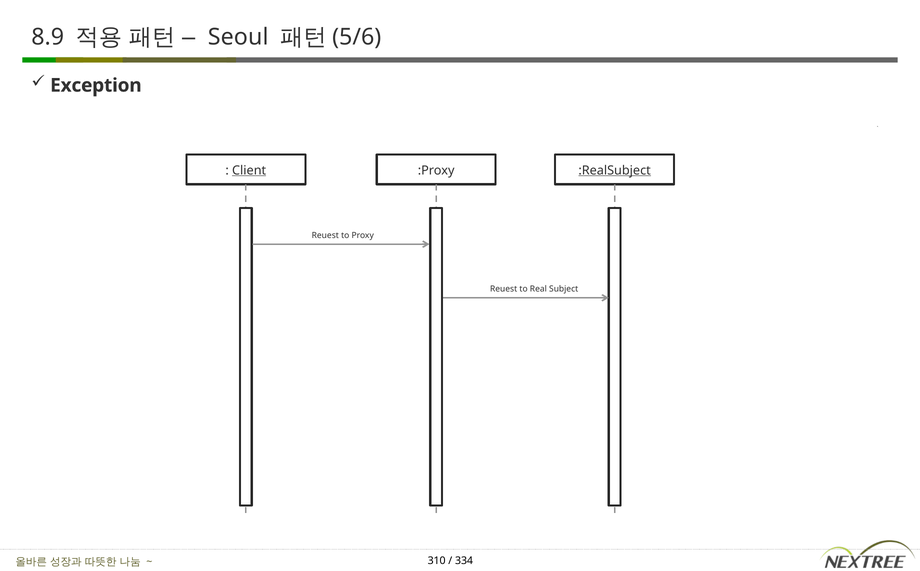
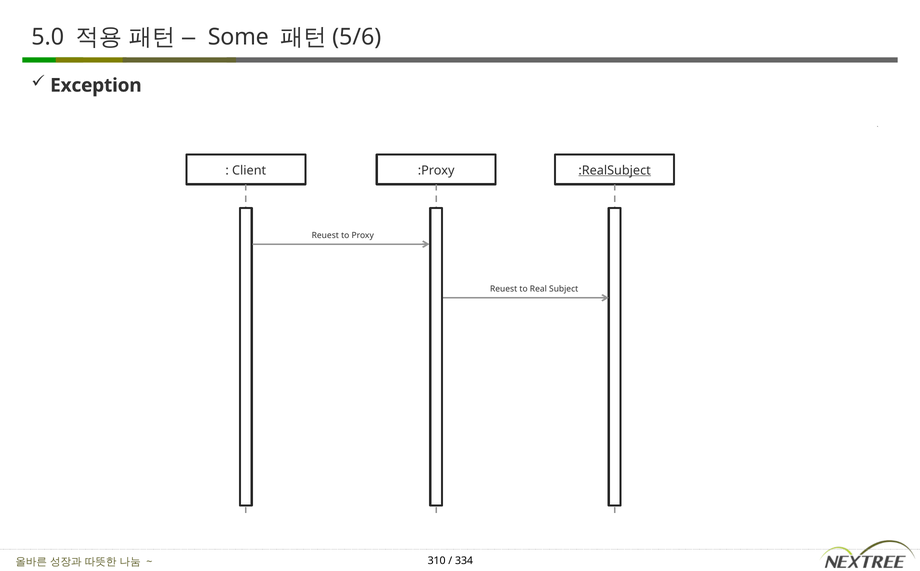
8.9: 8.9 -> 5.0
Seoul: Seoul -> Some
Client underline: present -> none
